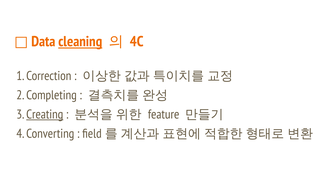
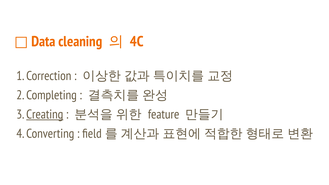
cleaning underline: present -> none
